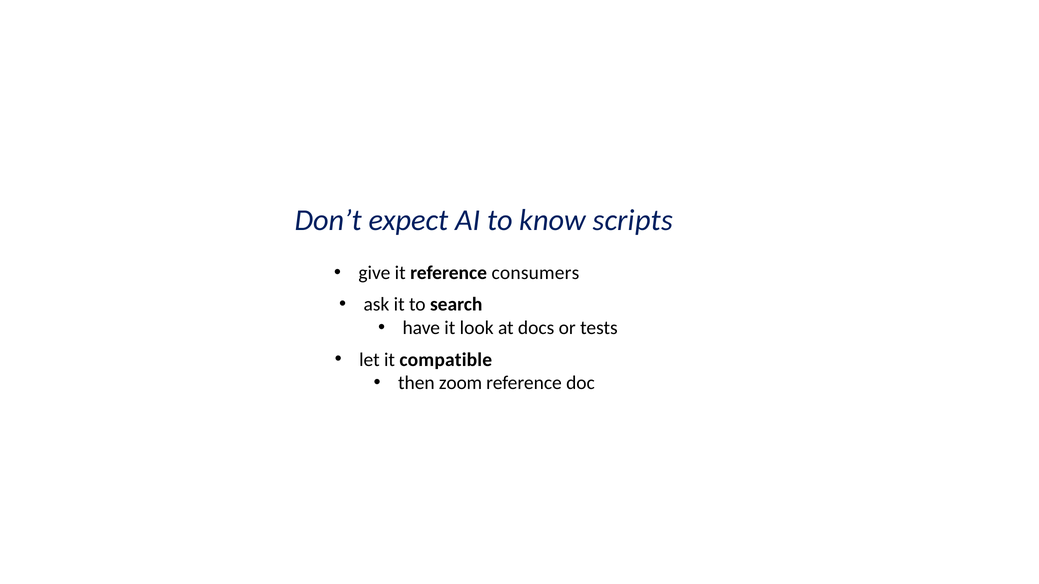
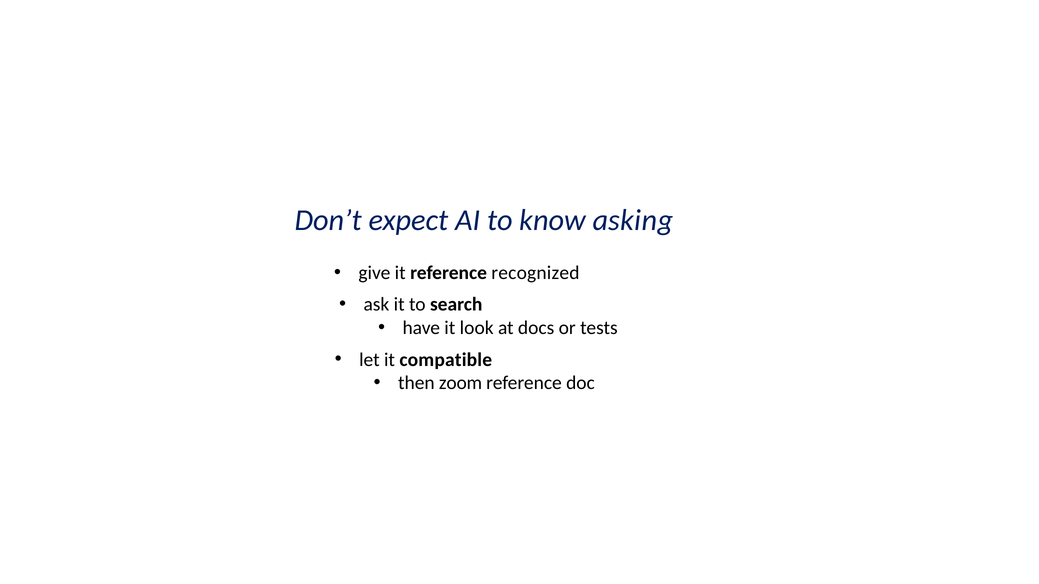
scripts: scripts -> asking
consumers: consumers -> recognized
